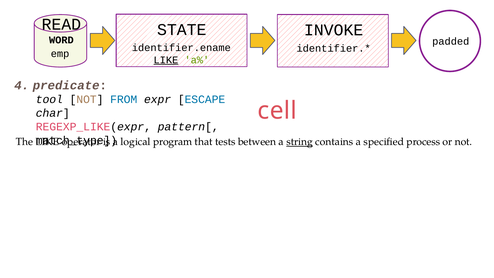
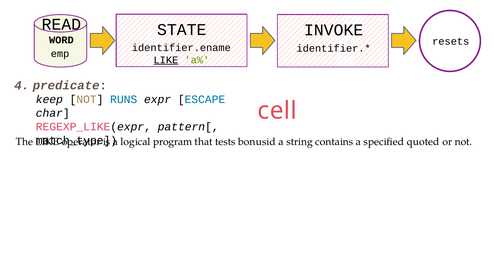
padded: padded -> resets
tool: tool -> keep
FROM: FROM -> RUNS
between: between -> bonusid
string underline: present -> none
process: process -> quoted
